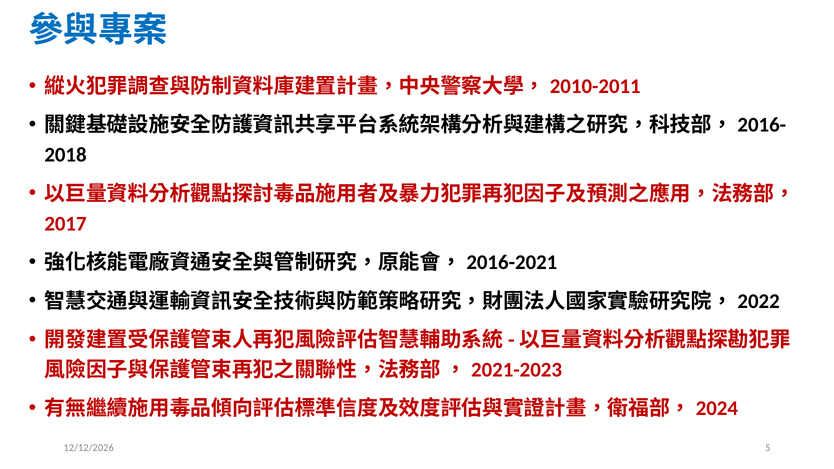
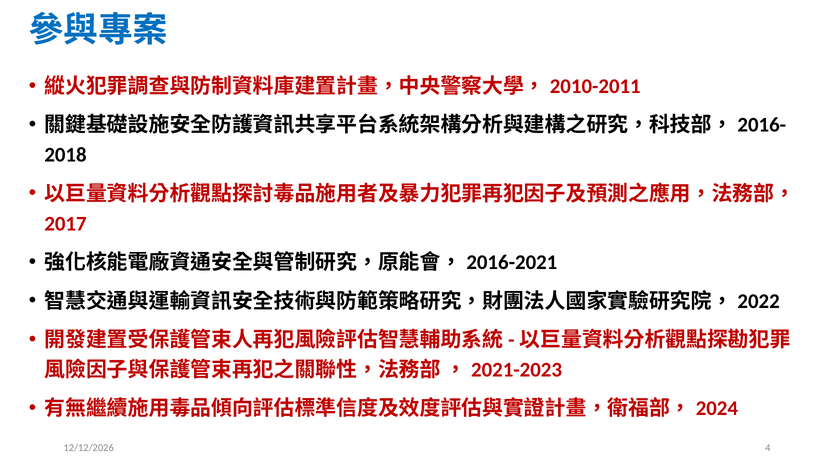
5: 5 -> 4
